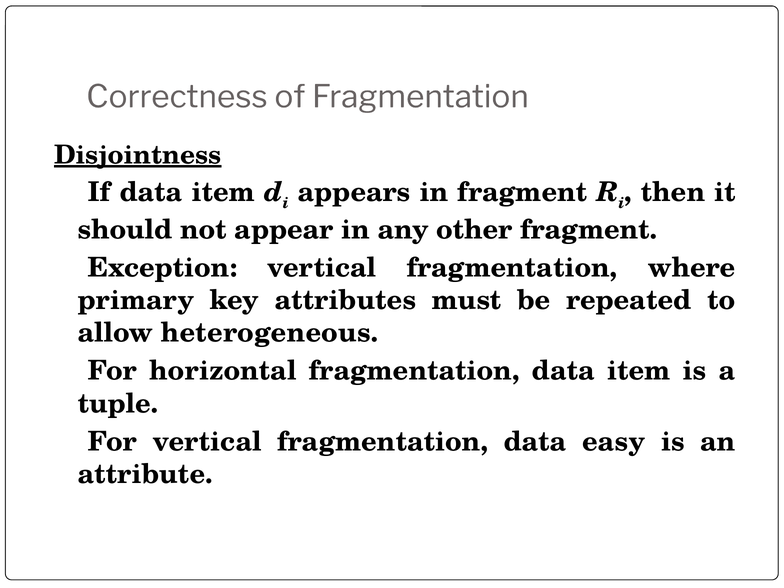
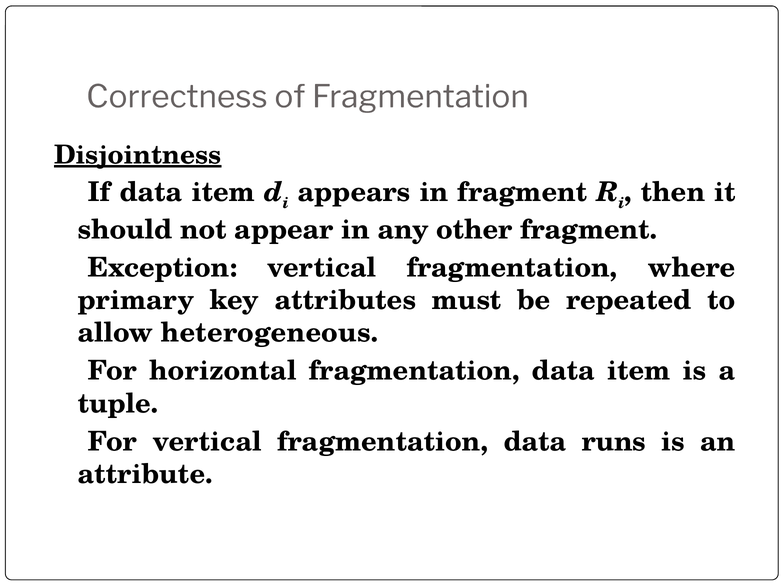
easy: easy -> runs
